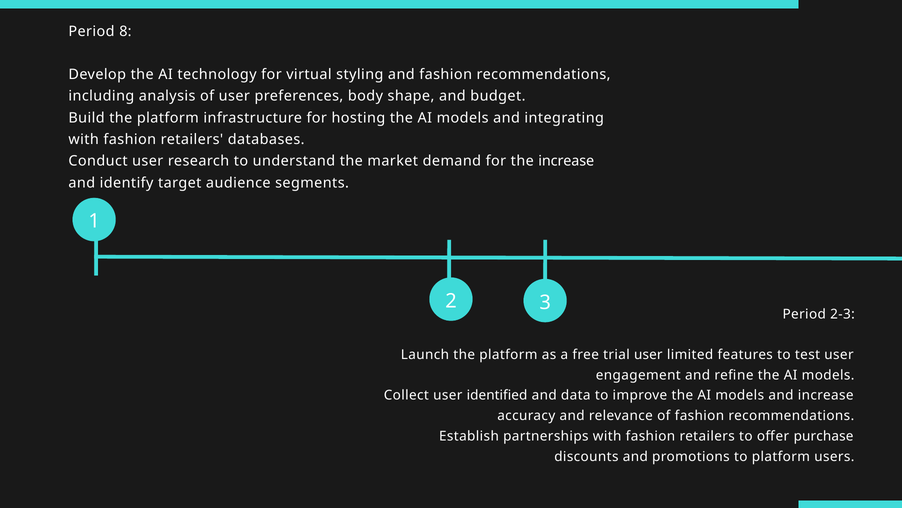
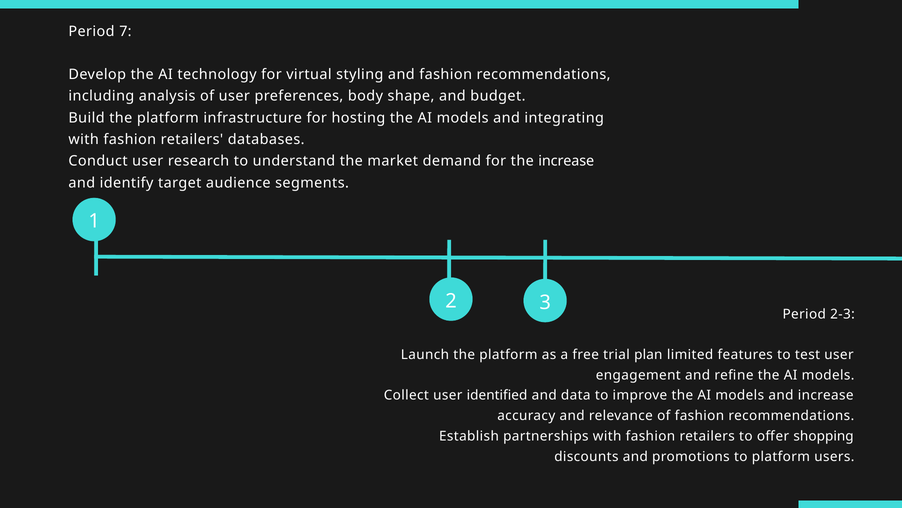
8: 8 -> 7
trial user: user -> plan
purchase: purchase -> shopping
